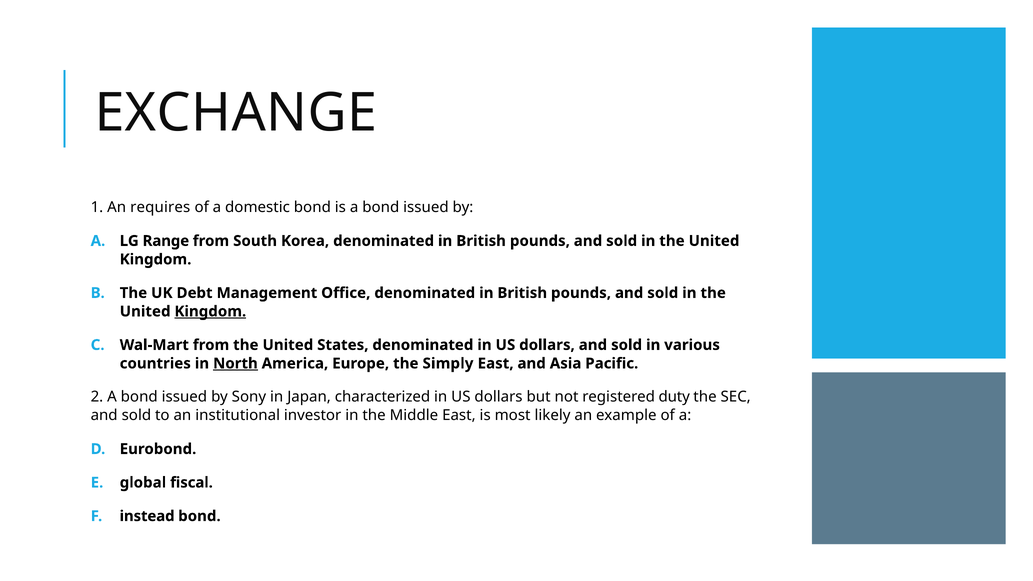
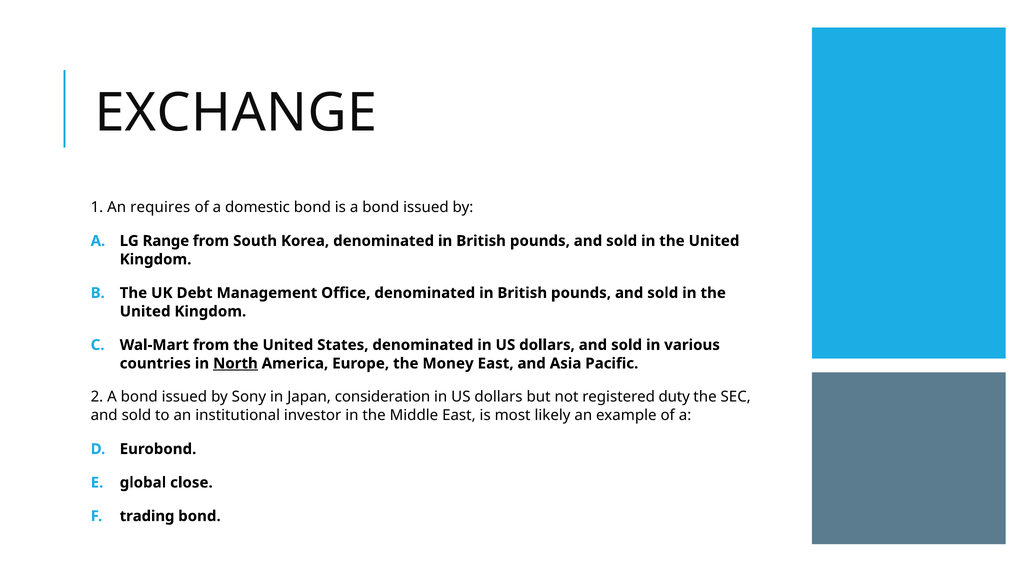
Kingdom at (210, 311) underline: present -> none
Simply: Simply -> Money
characterized: characterized -> consideration
fiscal: fiscal -> close
instead: instead -> trading
